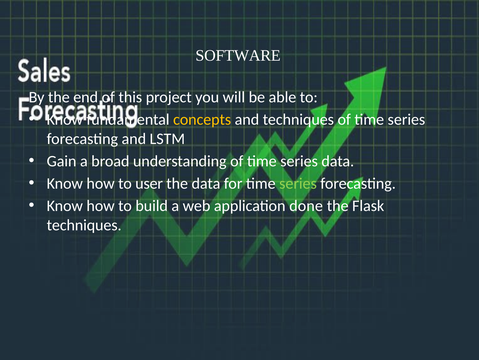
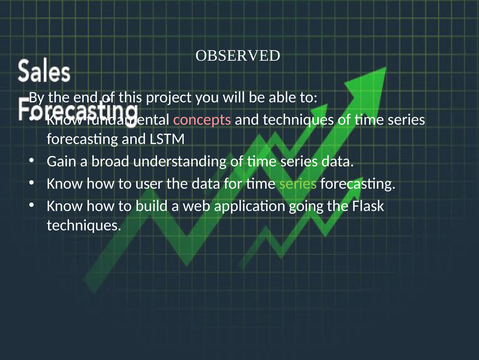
SOFTWARE: SOFTWARE -> OBSERVED
concepts colour: yellow -> pink
done: done -> going
